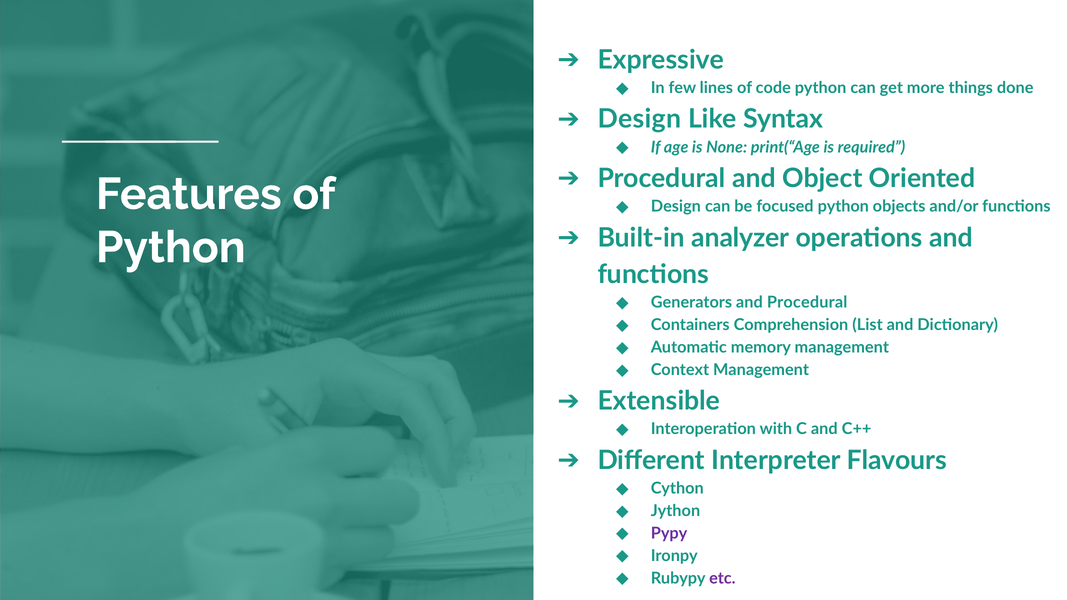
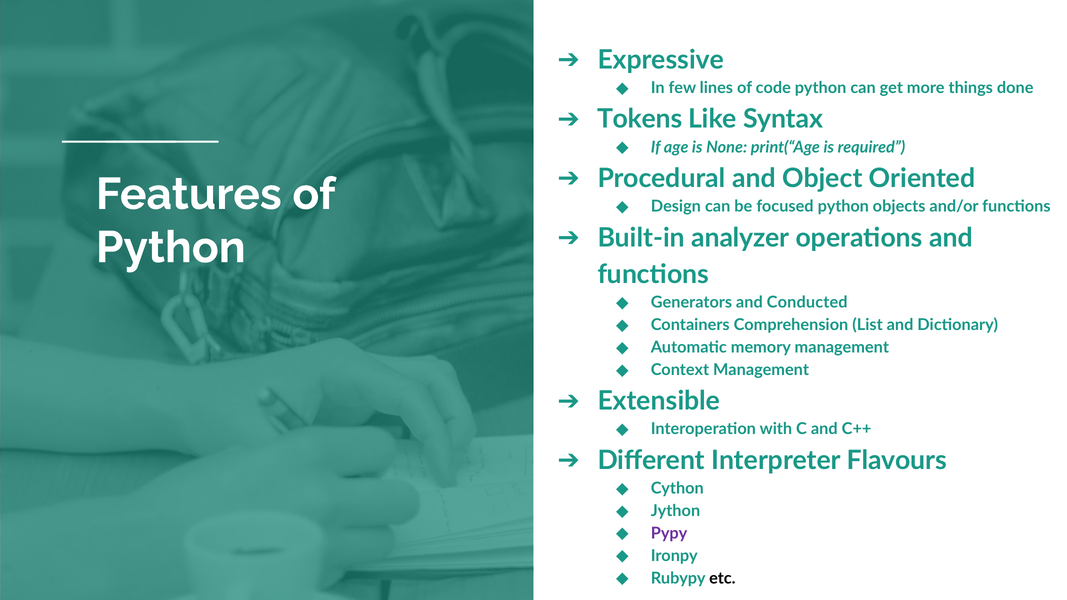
Design at (639, 119): Design -> Tokens
and Procedural: Procedural -> Conducted
etc colour: purple -> black
